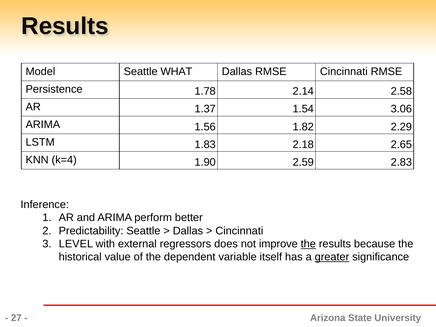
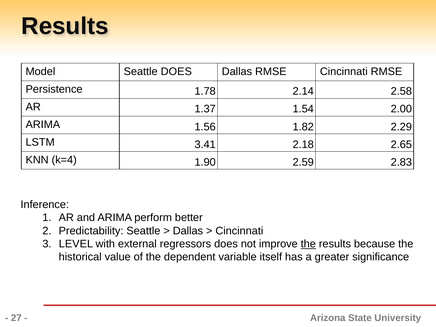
Seattle WHAT: WHAT -> DOES
3.06: 3.06 -> 2.00
1.83: 1.83 -> 3.41
greater underline: present -> none
